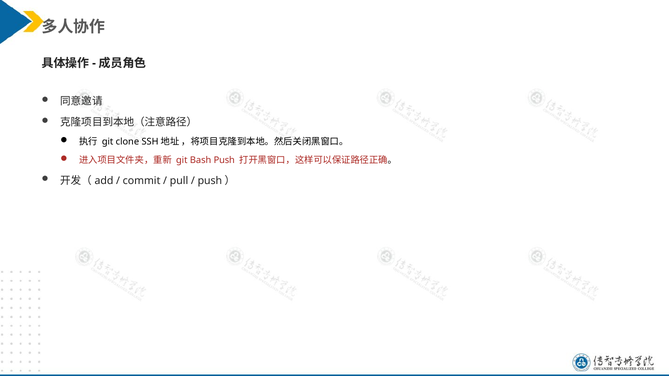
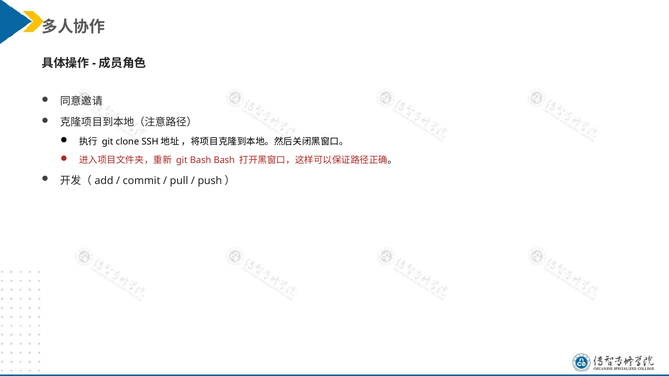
Bash Push: Push -> Bash
